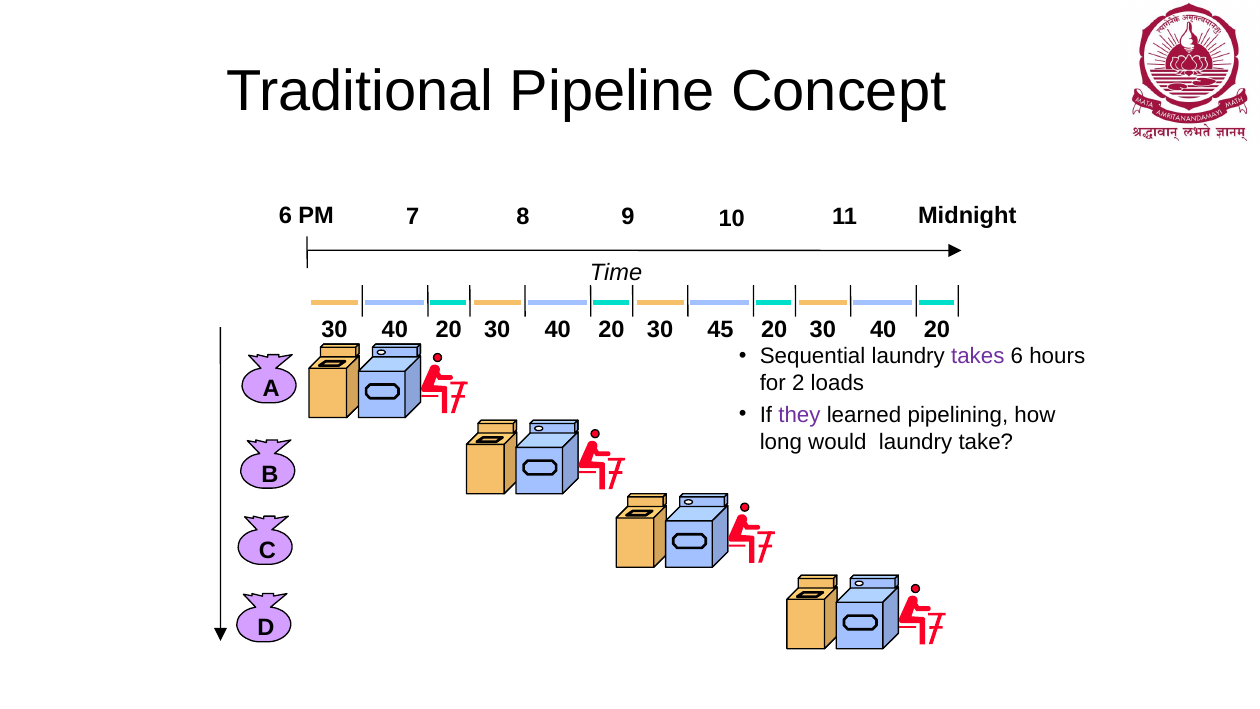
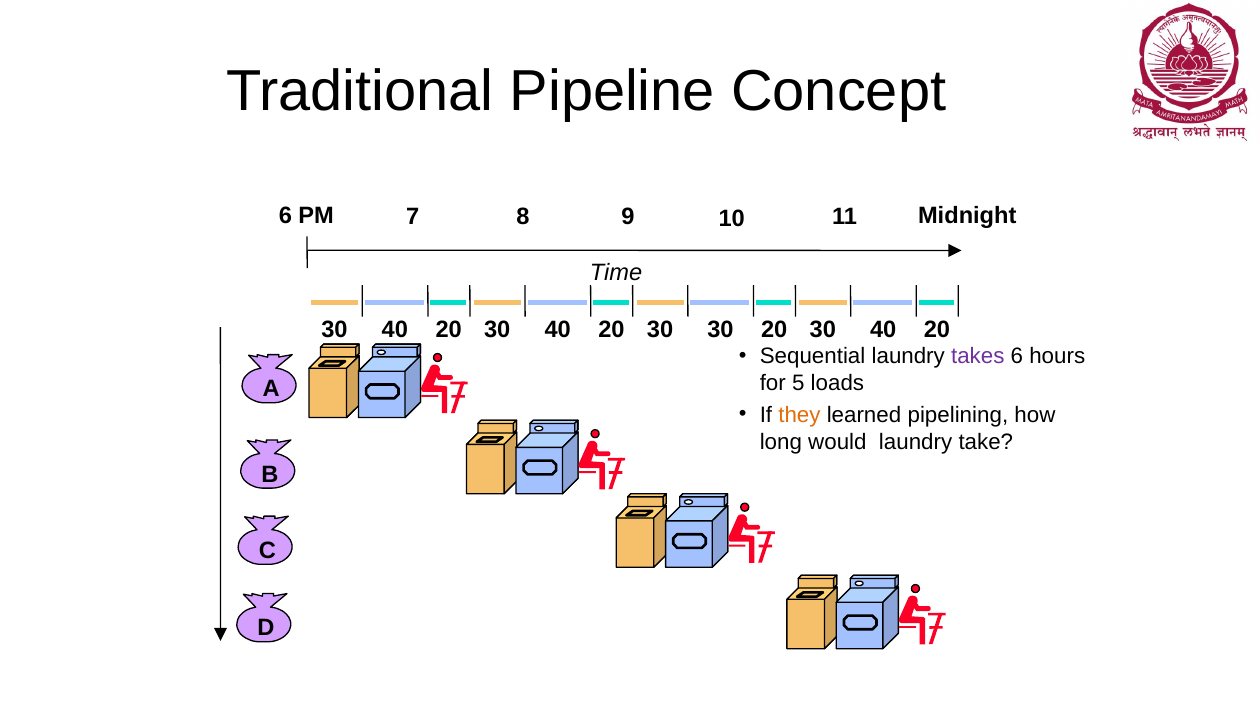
30 45: 45 -> 30
2: 2 -> 5
they colour: purple -> orange
